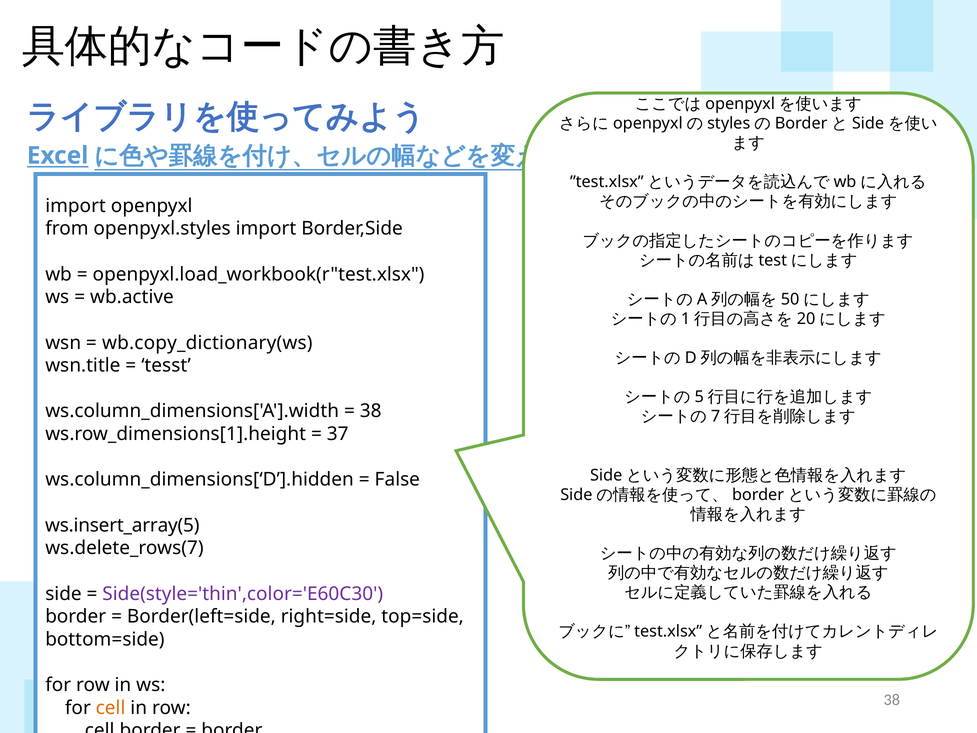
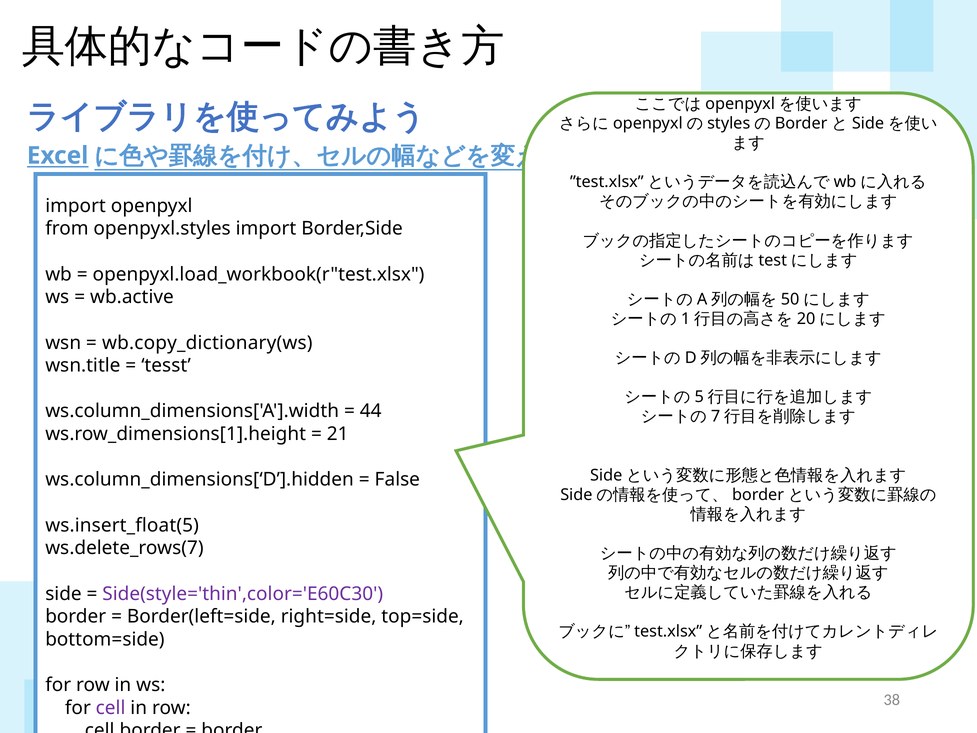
38 at (371, 411): 38 -> 44
37: 37 -> 21
ws.insert_array(5: ws.insert_array(5 -> ws.insert_float(5
cell colour: orange -> purple
